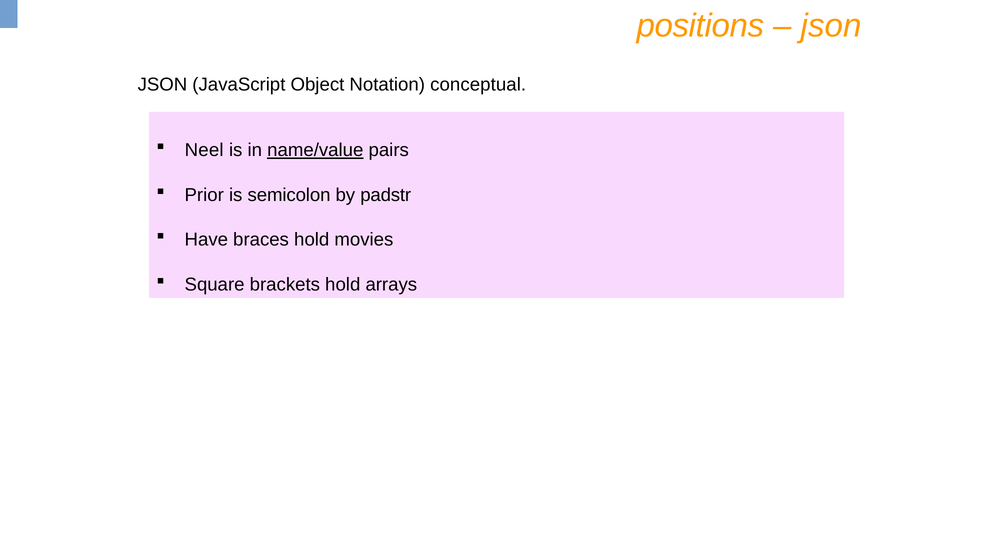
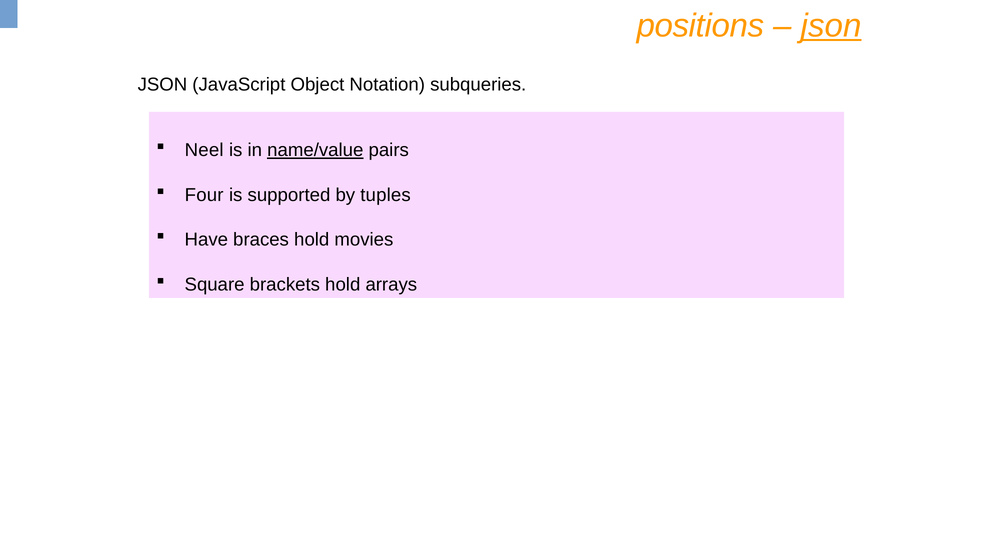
json at (831, 26) underline: none -> present
conceptual: conceptual -> subqueries
Prior: Prior -> Four
semicolon: semicolon -> supported
padstr: padstr -> tuples
